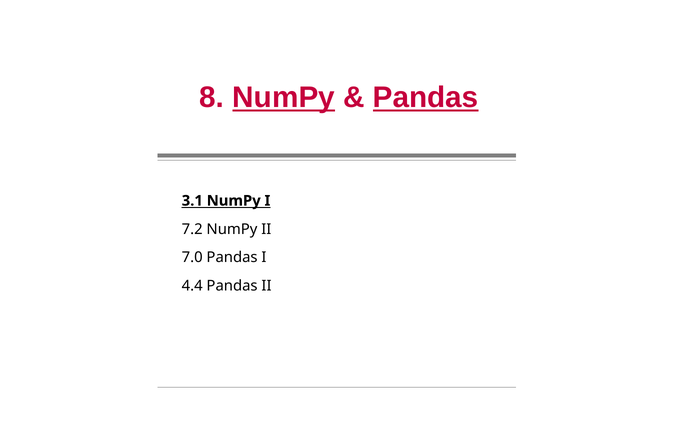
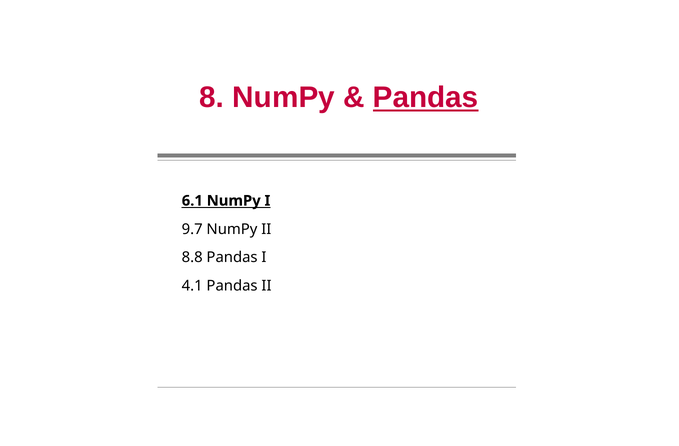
NumPy at (284, 98) underline: present -> none
3.1: 3.1 -> 6.1
7.2: 7.2 -> 9.7
7.0: 7.0 -> 8.8
4.4: 4.4 -> 4.1
